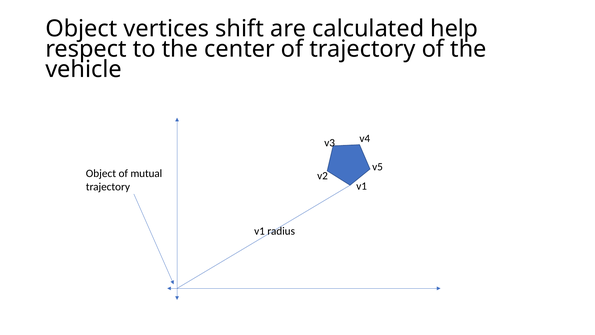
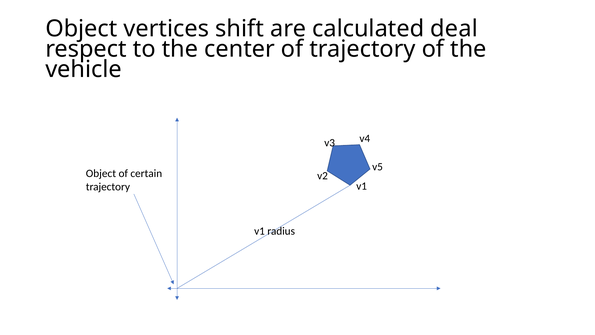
help: help -> deal
mutual: mutual -> certain
